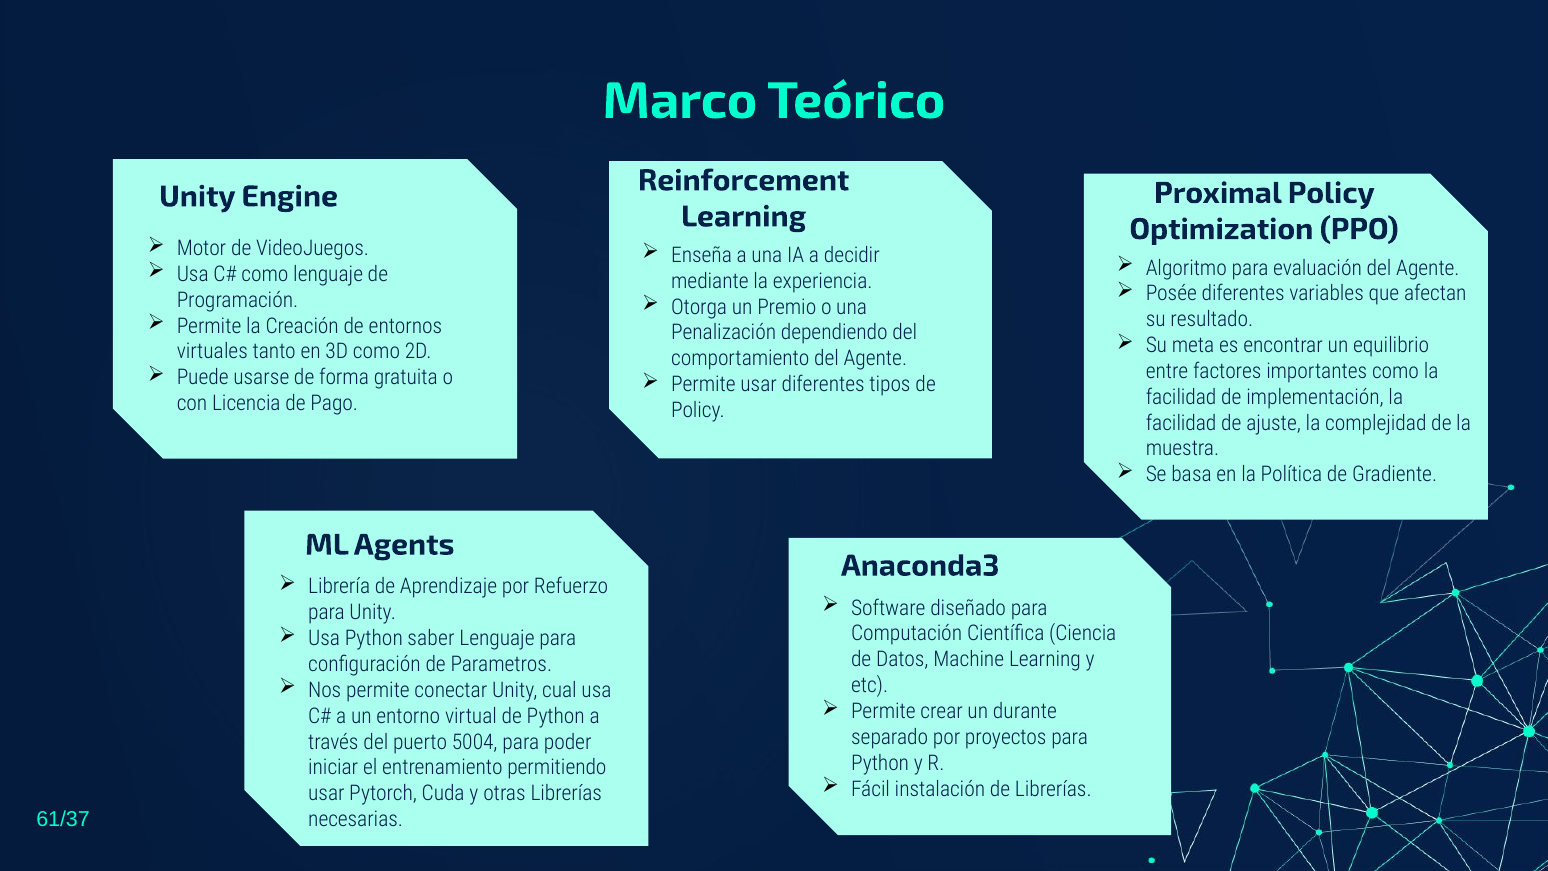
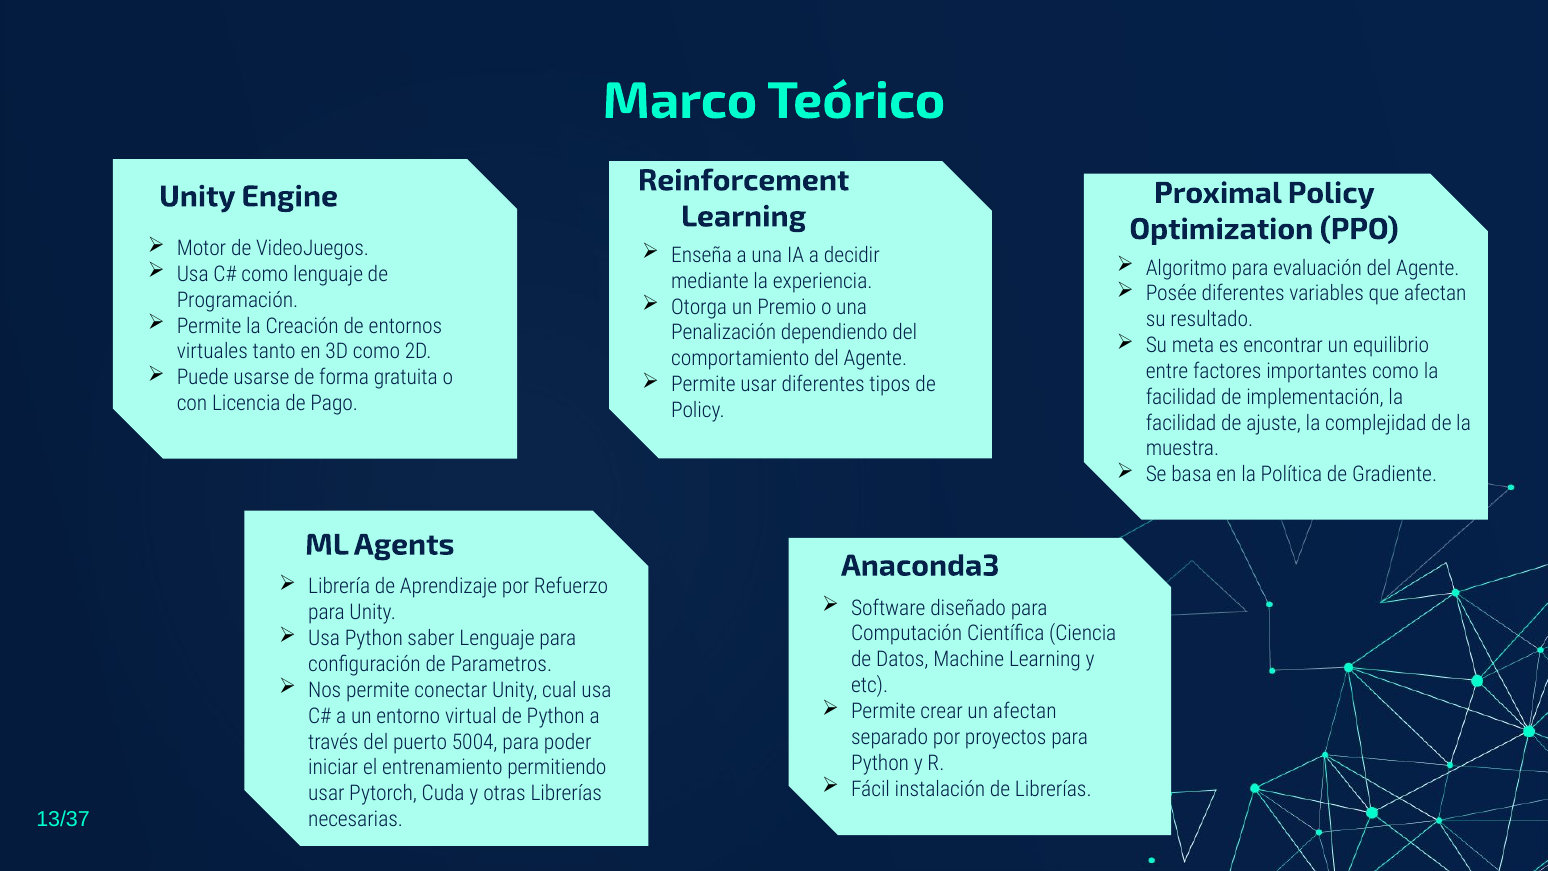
un durante: durante -> afectan
61/37: 61/37 -> 13/37
